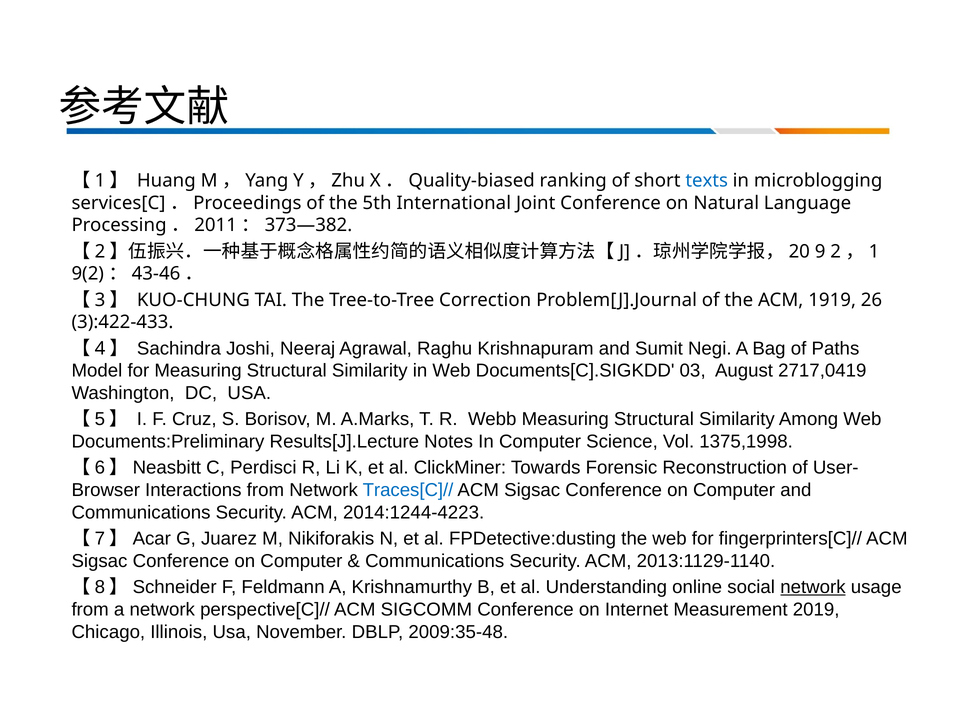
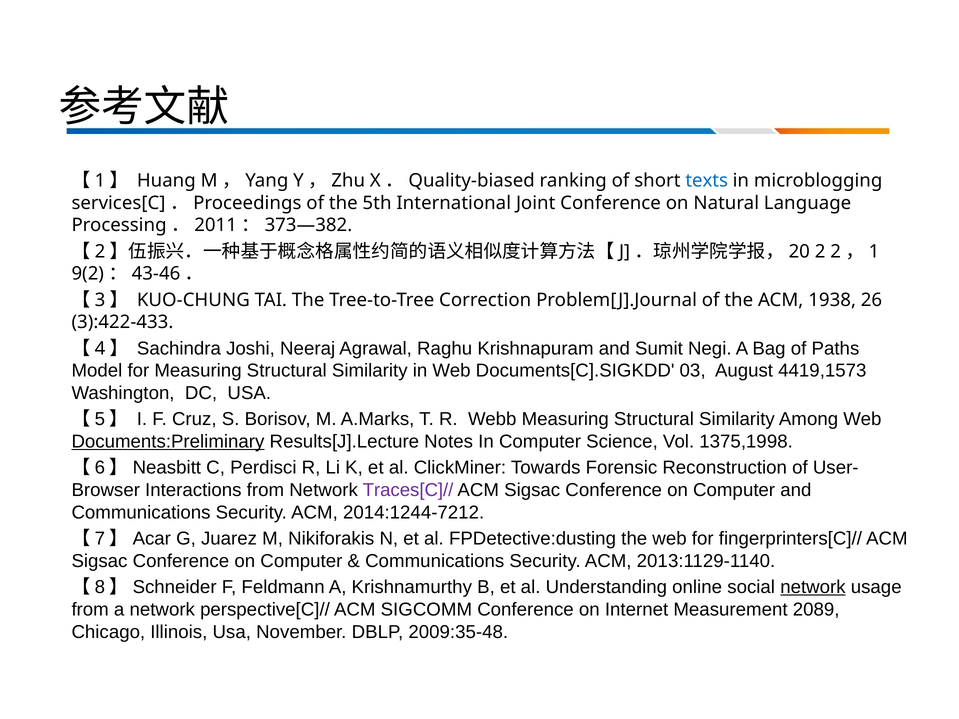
9: 9 -> 2
1919: 1919 -> 1938
2717,0419: 2717,0419 -> 4419,1573
Documents:Preliminary underline: none -> present
Traces[C]// colour: blue -> purple
2014:1244-4223: 2014:1244-4223 -> 2014:1244-7212
2019: 2019 -> 2089
